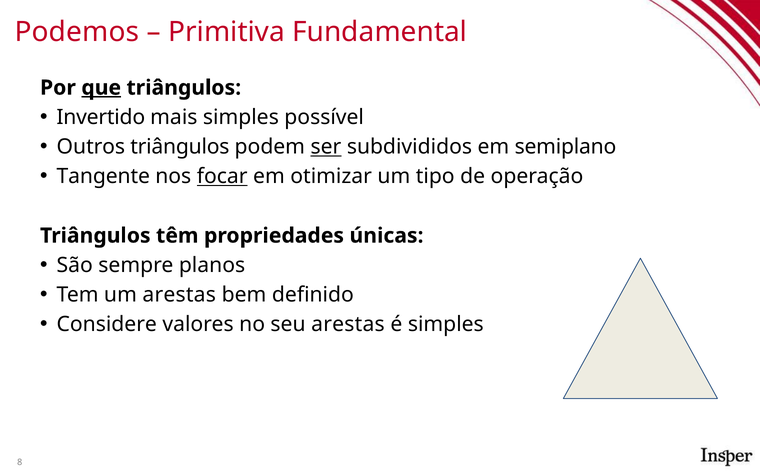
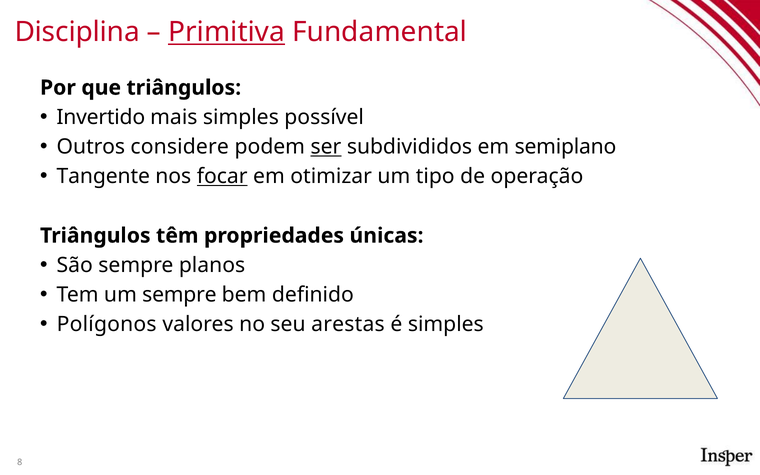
Podemos: Podemos -> Disciplina
Primitiva underline: none -> present
que underline: present -> none
Outros triângulos: triângulos -> considere
um arestas: arestas -> sempre
Considere: Considere -> Polígonos
